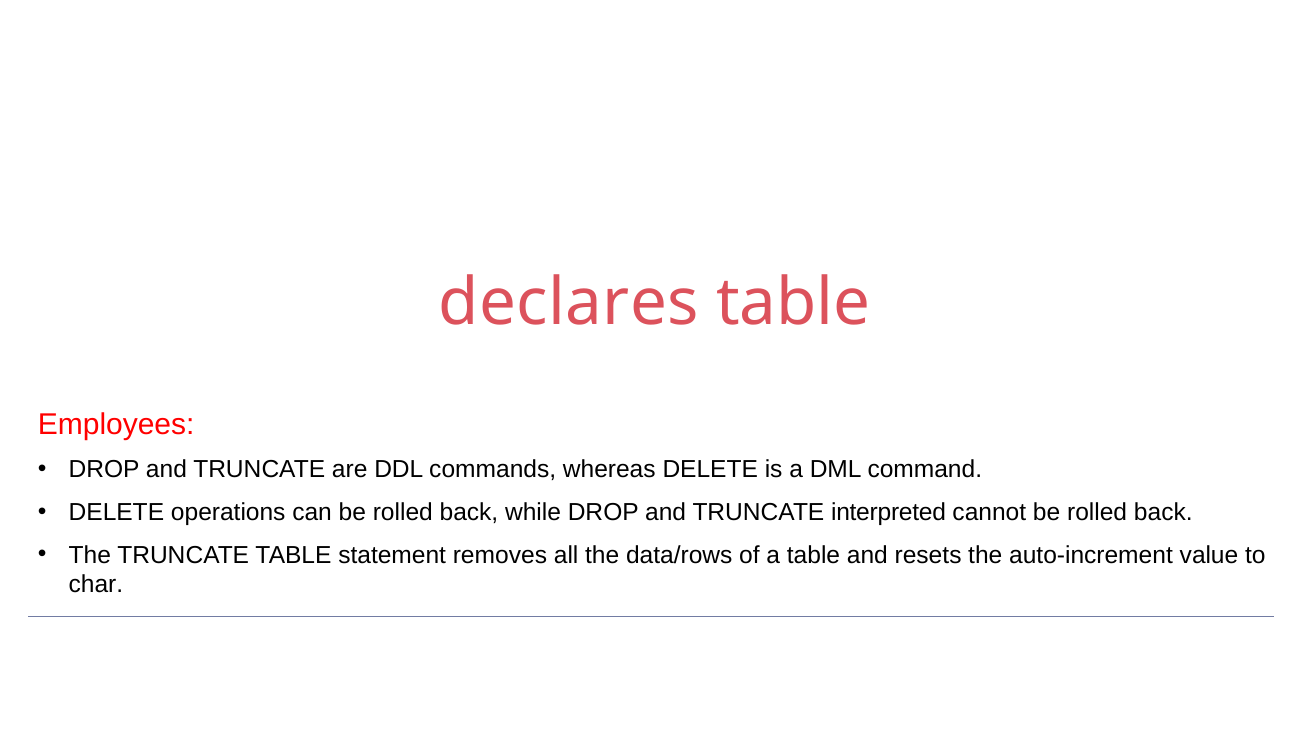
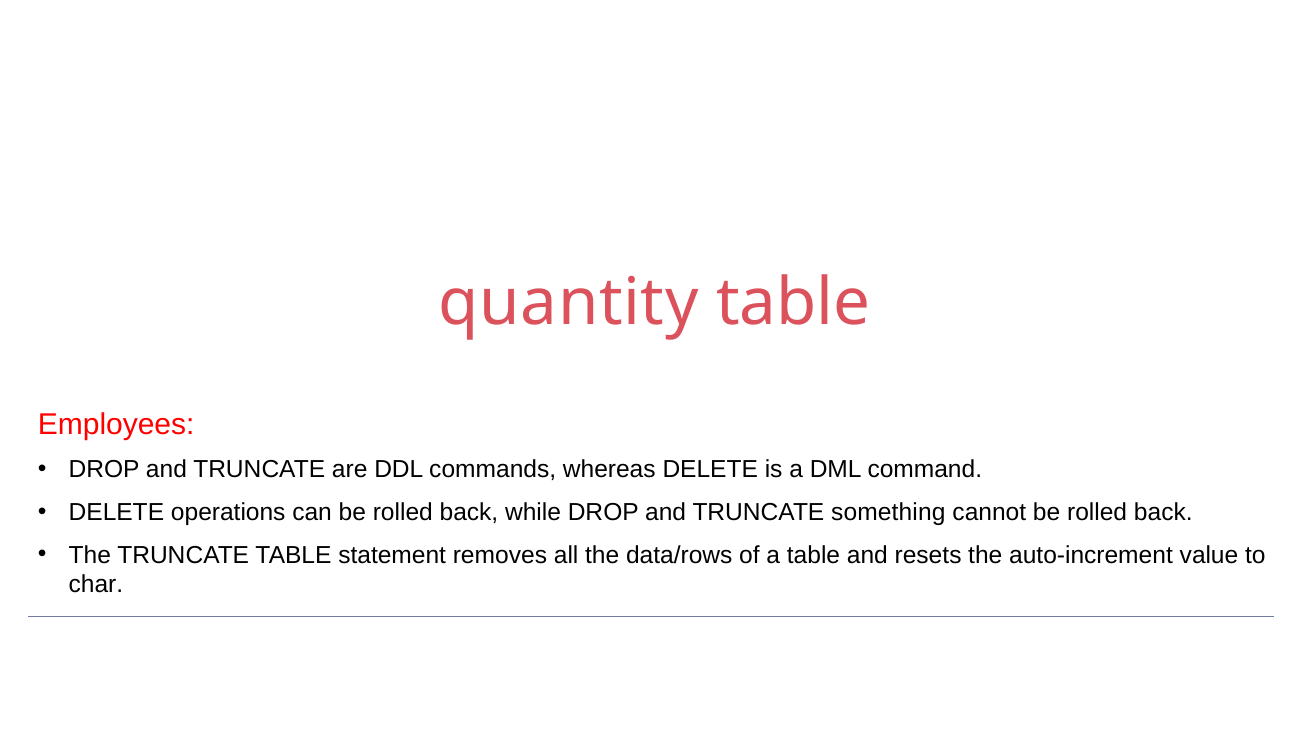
declares: declares -> quantity
interpreted: interpreted -> something
